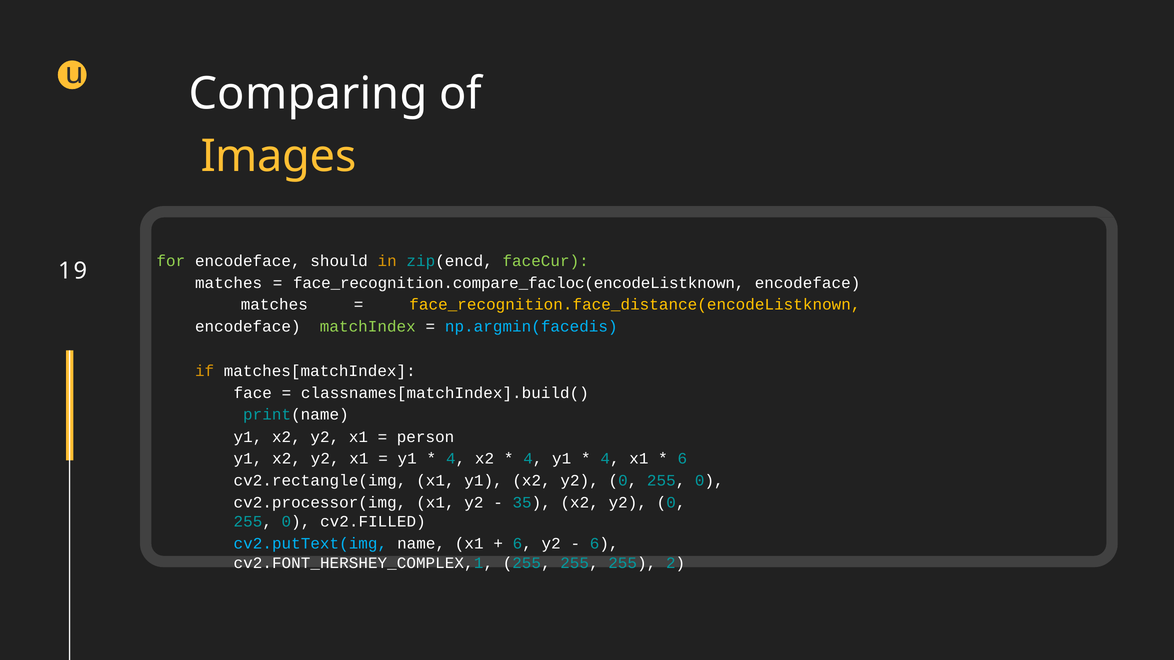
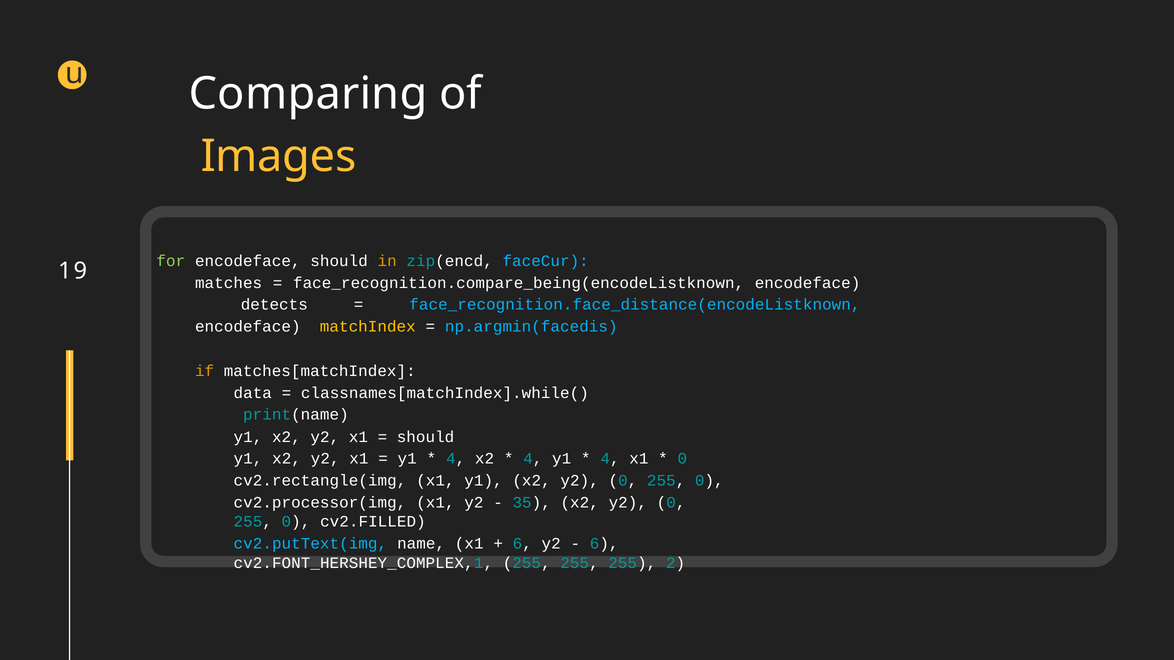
faceCur colour: light green -> light blue
face_recognition.compare_facloc(encodeListknown: face_recognition.compare_facloc(encodeListknown -> face_recognition.compare_being(encodeListknown
matches at (274, 305): matches -> detects
face_recognition.face_distance(encodeListknown colour: yellow -> light blue
matchIndex colour: light green -> yellow
face: face -> data
classnames[matchIndex].build(: classnames[matchIndex].build( -> classnames[matchIndex].while(
person at (426, 437): person -> should
6 at (682, 459): 6 -> 0
